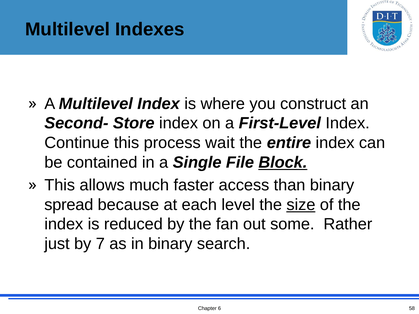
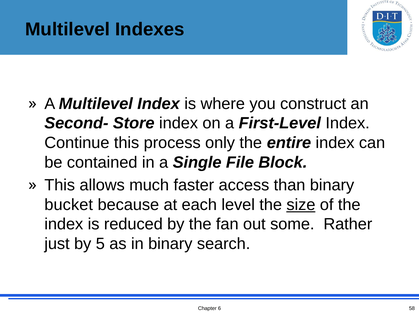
wait: wait -> only
Block underline: present -> none
spread: spread -> bucket
7: 7 -> 5
